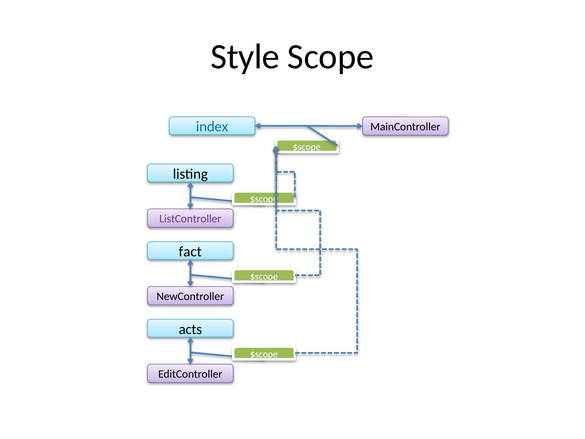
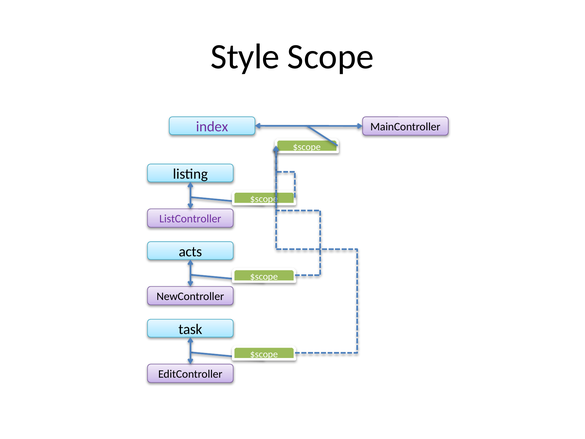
index colour: blue -> purple
fact: fact -> acts
acts: acts -> task
